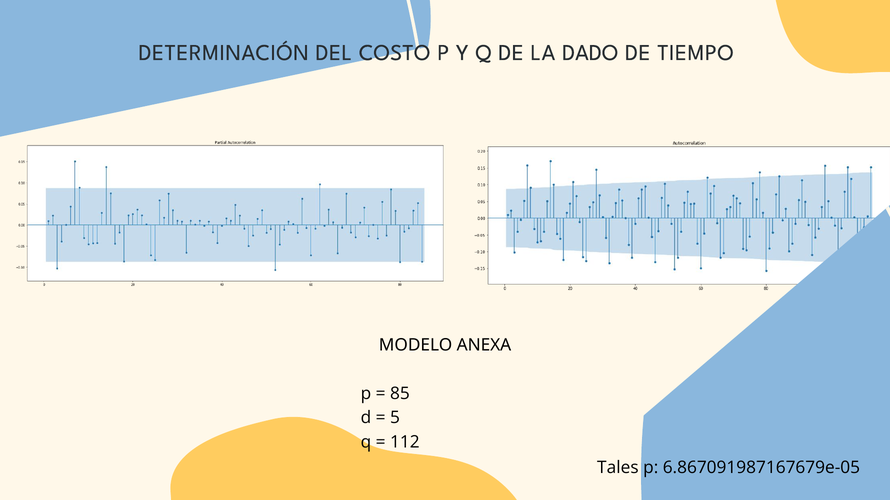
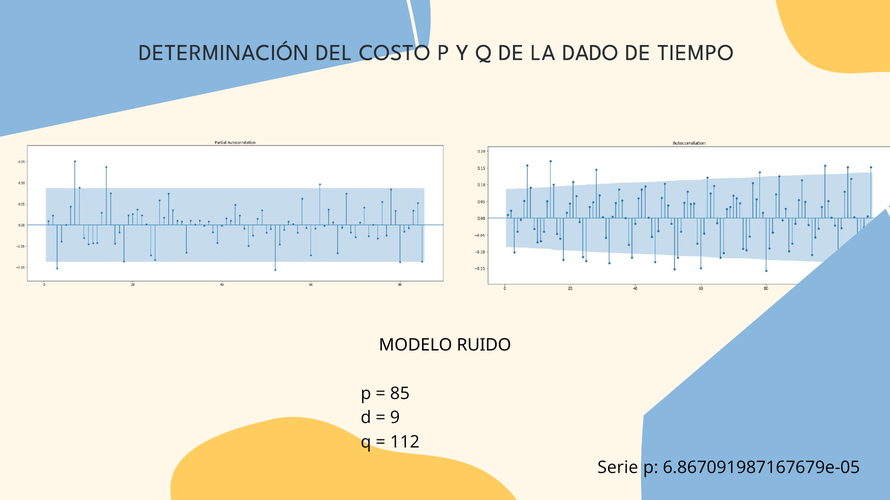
ANEXA: ANEXA -> RUIDO
5: 5 -> 9
Tales: Tales -> Serie
